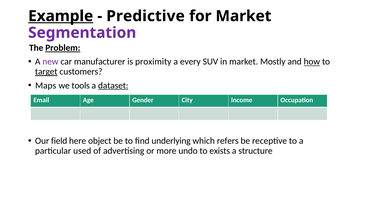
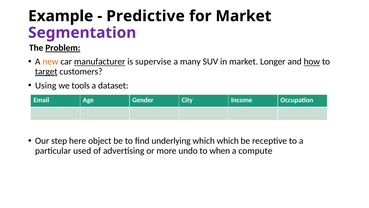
Example underline: present -> none
new colour: purple -> orange
manufacturer underline: none -> present
proximity: proximity -> supervise
every: every -> many
Mostly: Mostly -> Longer
Maps: Maps -> Using
dataset underline: present -> none
field: field -> step
which refers: refers -> which
exists: exists -> when
structure: structure -> compute
